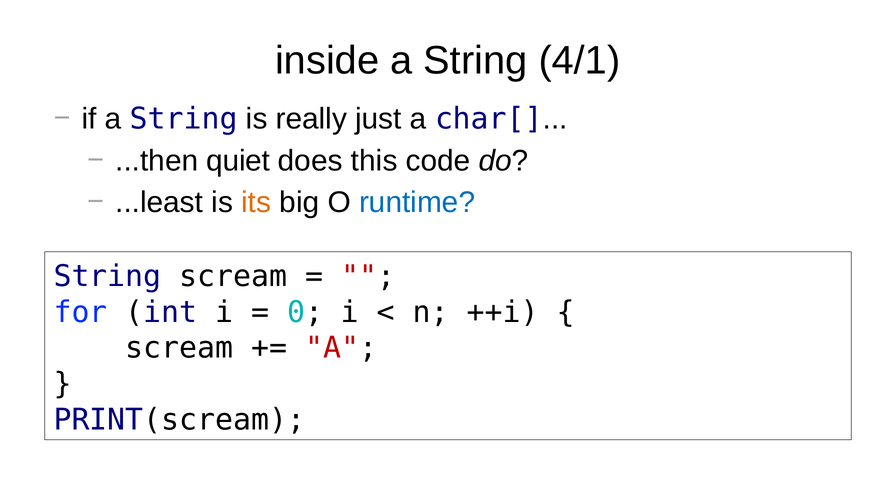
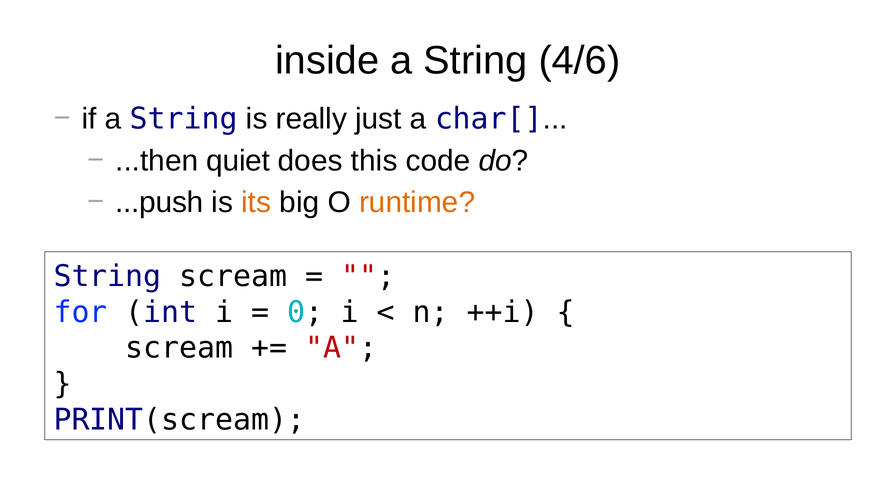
4/1: 4/1 -> 4/6
...least: ...least -> ...push
runtime colour: blue -> orange
